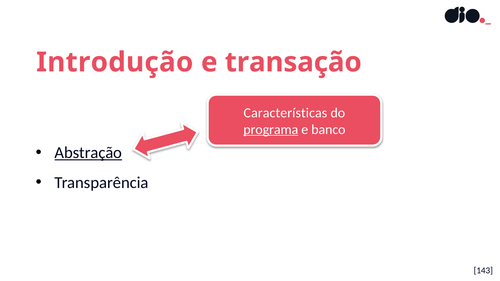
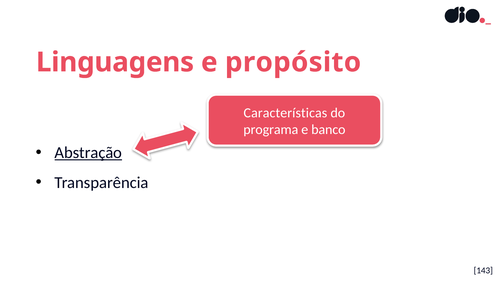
Introdução: Introdução -> Linguagens
transação: transação -> propósito
programa underline: present -> none
